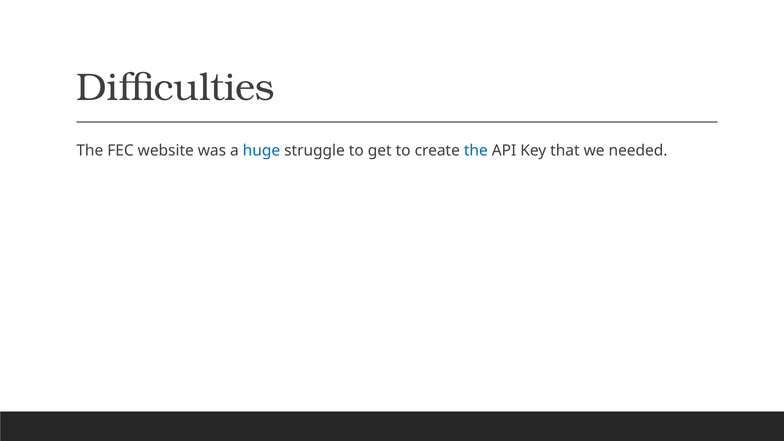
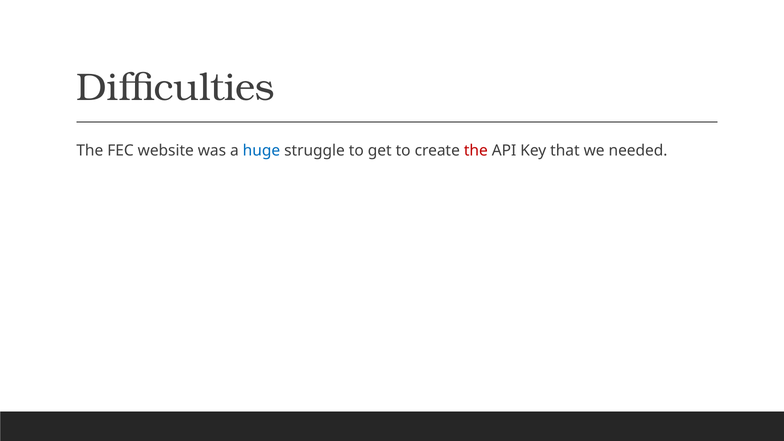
the at (476, 151) colour: blue -> red
